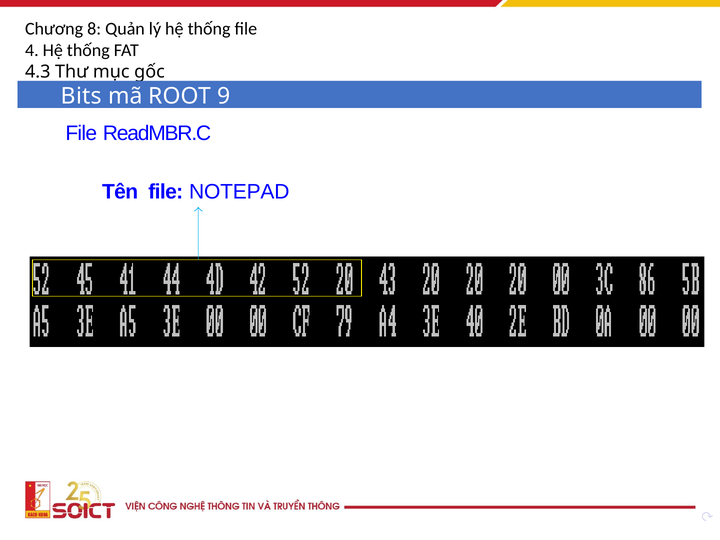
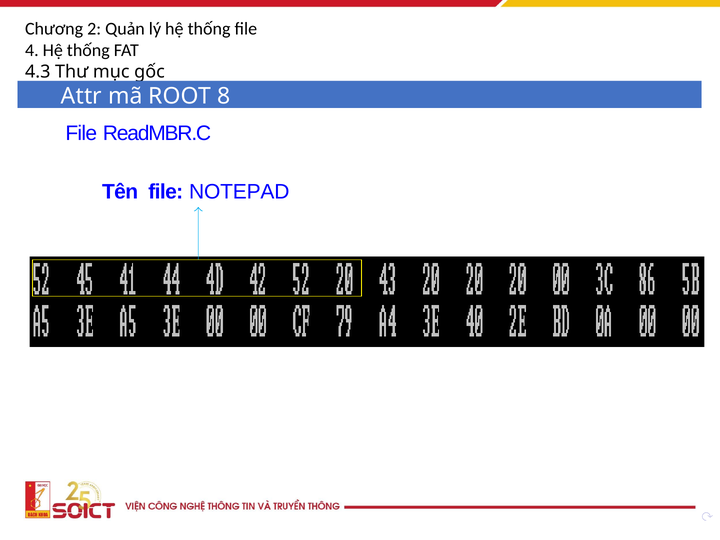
8: 8 -> 2
Bits: Bits -> Attr
9: 9 -> 8
